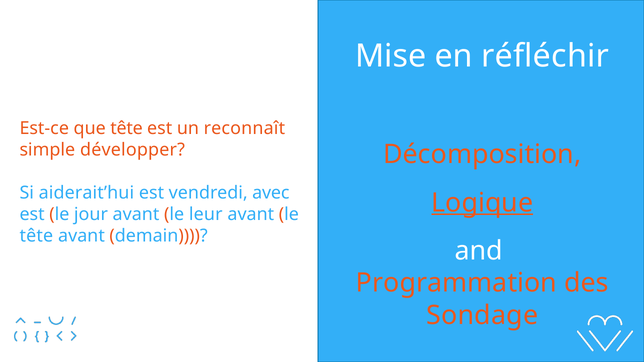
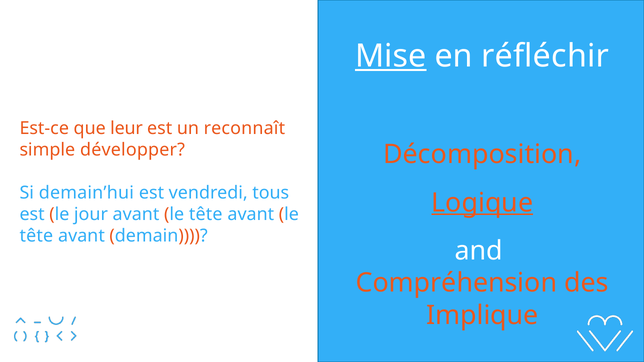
Mise underline: none -> present
que tête: tête -> leur
aiderait’hui: aiderait’hui -> demain’hui
avec: avec -> tous
leur at (206, 214): leur -> tête
Programmation: Programmation -> Compréhension
Sondage: Sondage -> Implique
